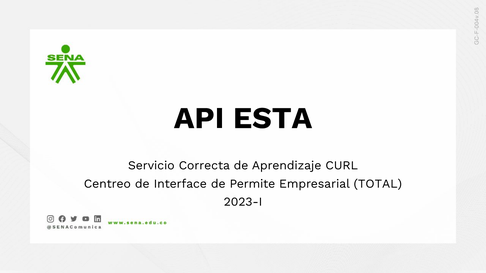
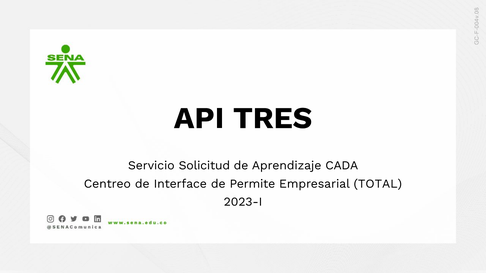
ESTA: ESTA -> TRES
Correcta: Correcta -> Solicitud
CURL: CURL -> CADA
